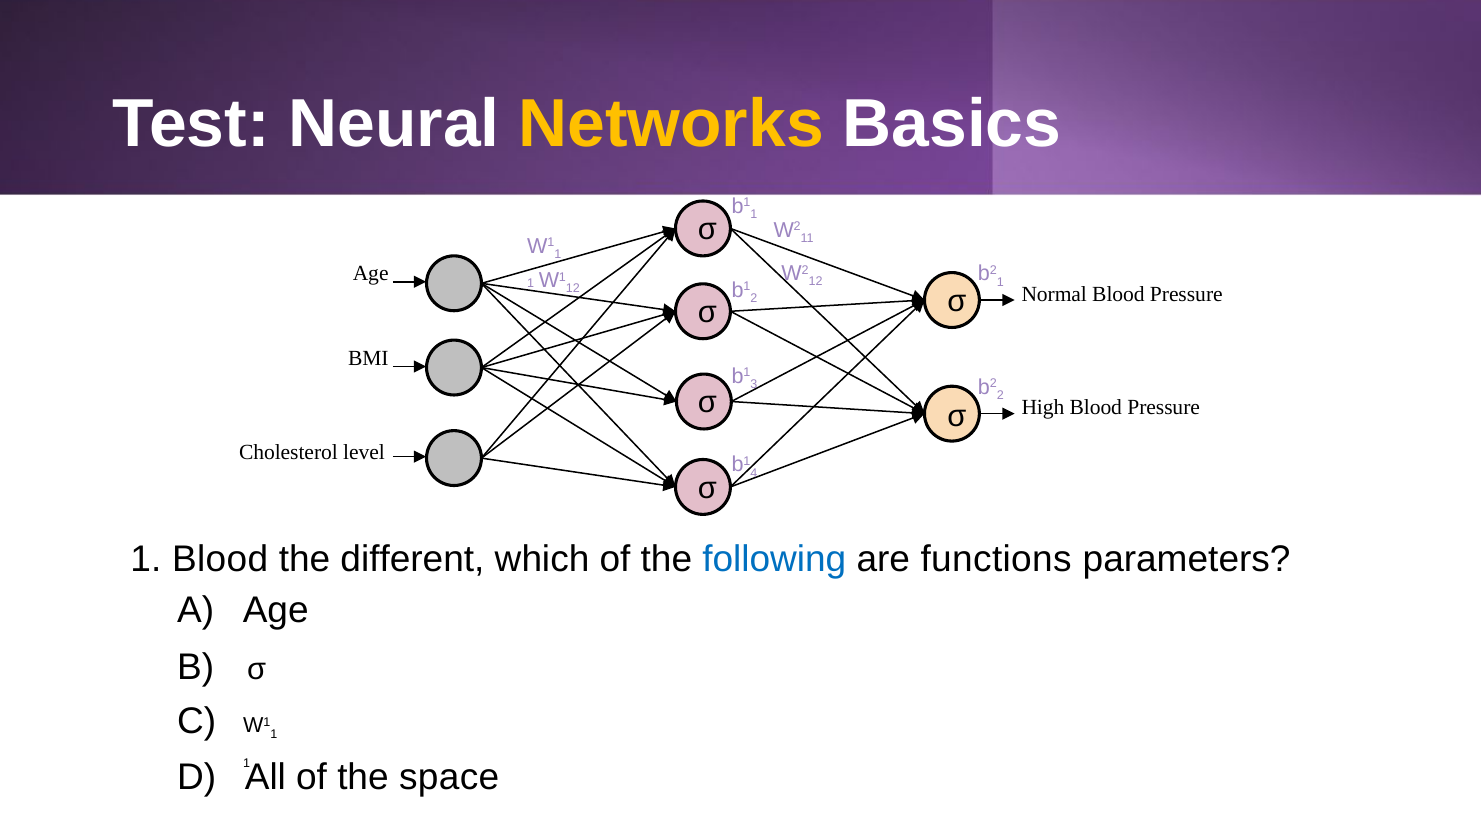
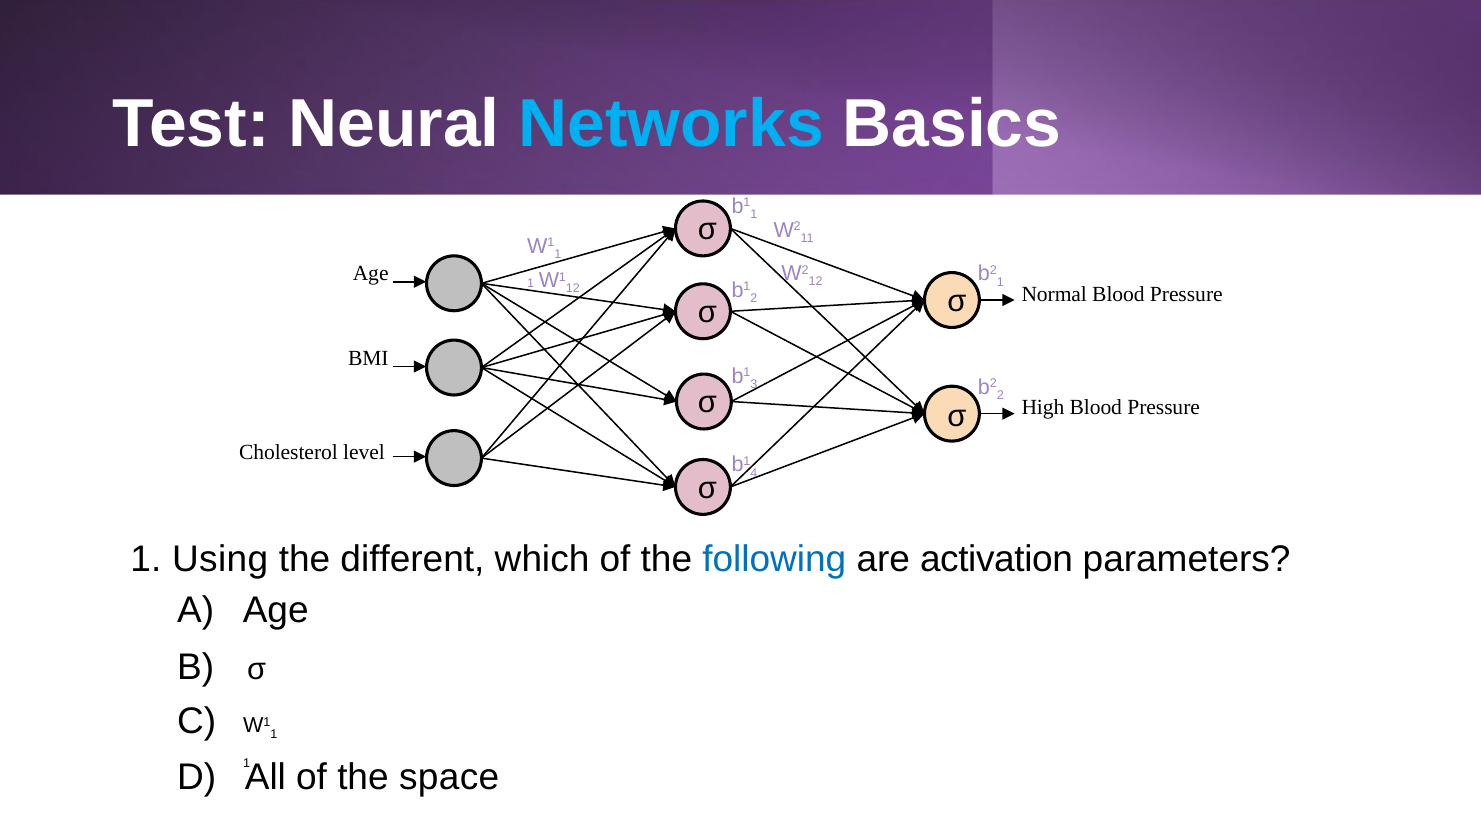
Networks colour: yellow -> light blue
Blood at (220, 559): Blood -> Using
functions: functions -> activation
